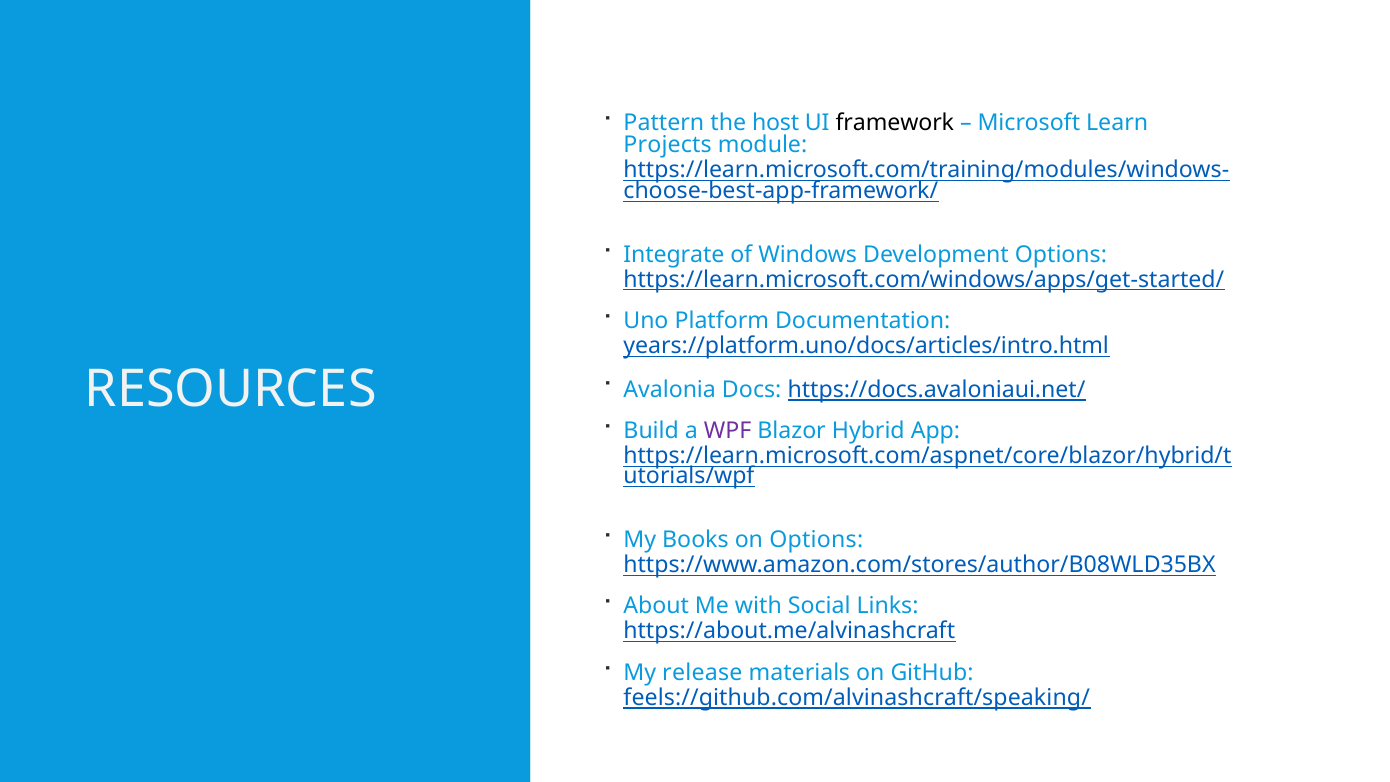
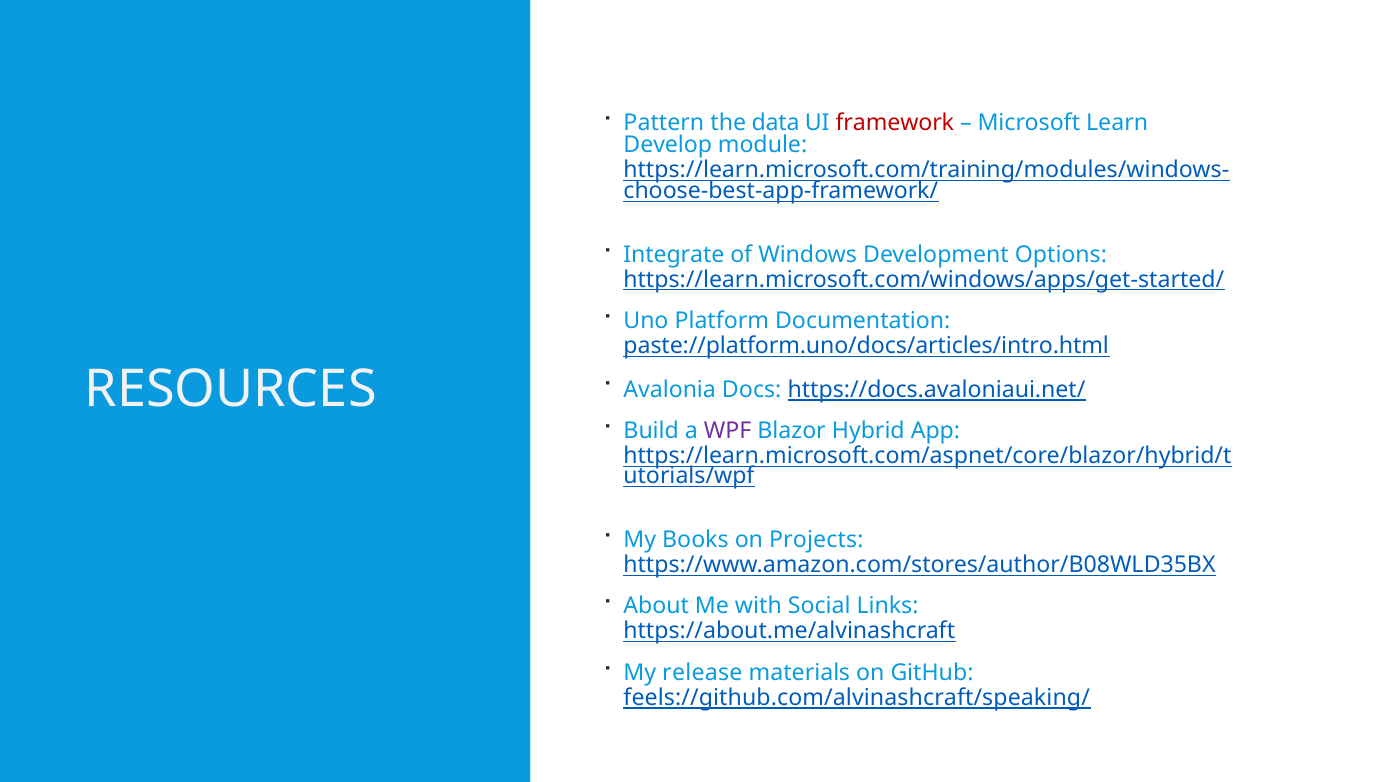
host: host -> data
framework colour: black -> red
Projects: Projects -> Develop
years://platform.uno/docs/articles/intro.html: years://platform.uno/docs/articles/intro.html -> paste://platform.uno/docs/articles/intro.html
on Options: Options -> Projects
